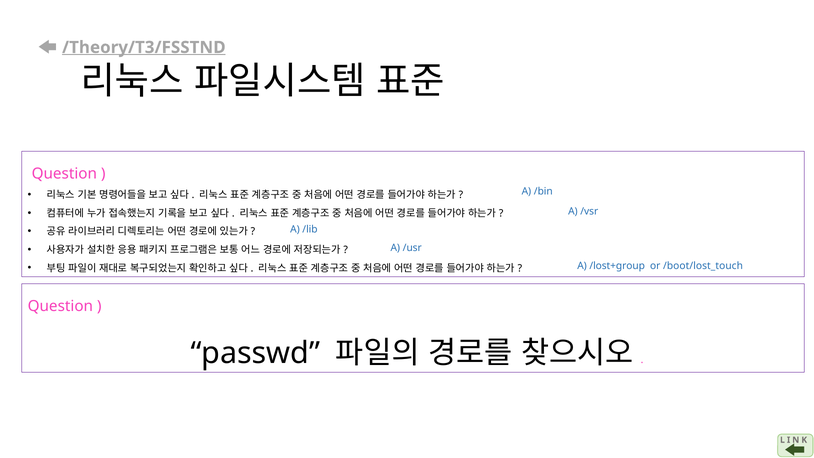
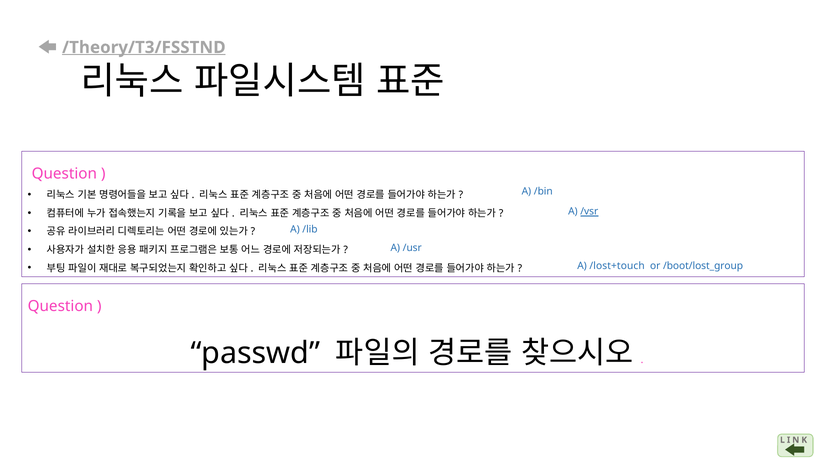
/vsr underline: none -> present
/lost+group: /lost+group -> /lost+touch
/boot/lost_touch: /boot/lost_touch -> /boot/lost_group
